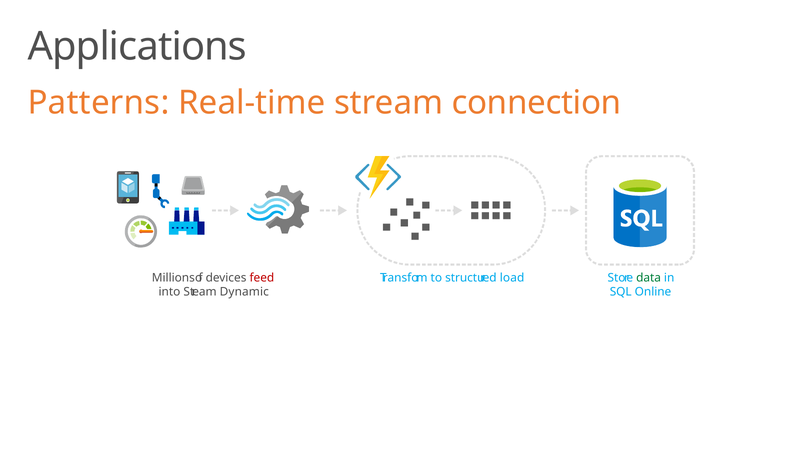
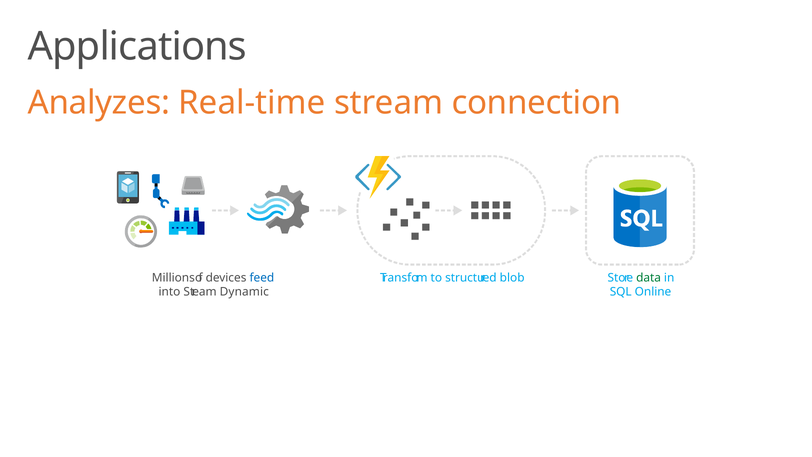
Patterns: Patterns -> Analyzes
feed colour: red -> blue
load: load -> blob
